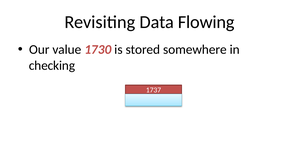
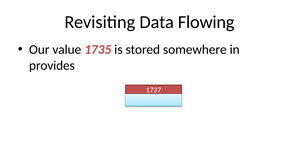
1730: 1730 -> 1735
checking: checking -> provides
